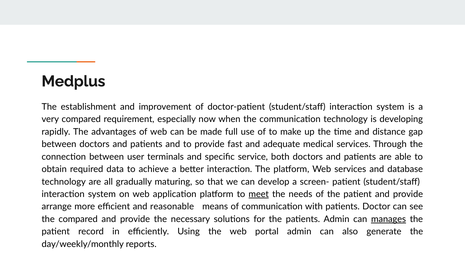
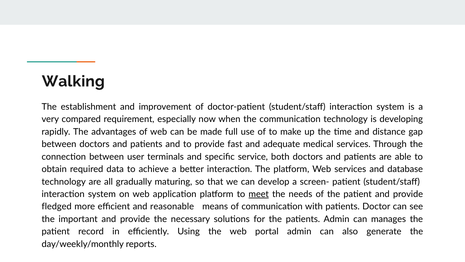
Medplus: Medplus -> Walking
arrange: arrange -> fledged
the compared: compared -> important
manages underline: present -> none
